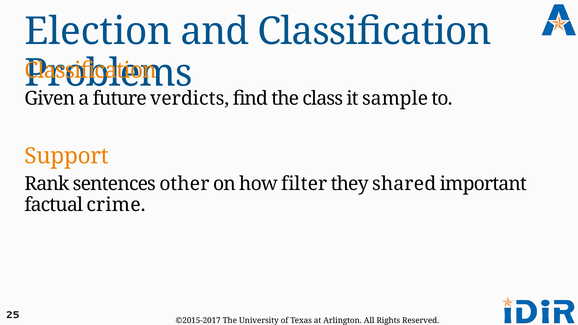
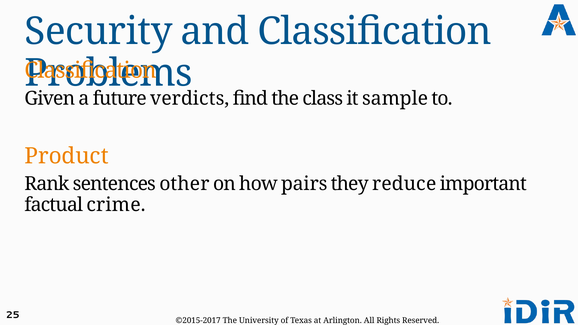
Election: Election -> Security
Support: Support -> Product
filter: filter -> pairs
shared: shared -> reduce
